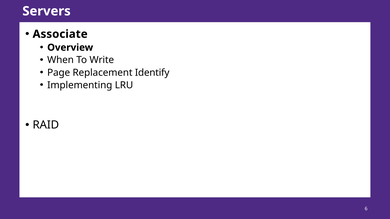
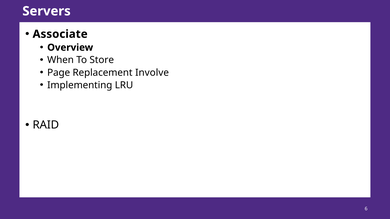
Write: Write -> Store
Identify: Identify -> Involve
